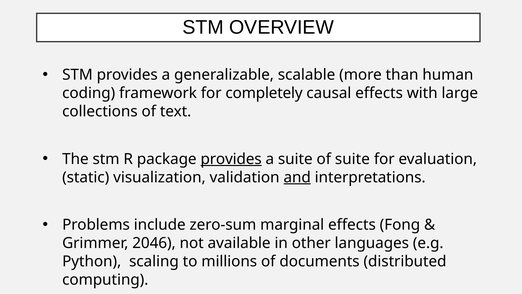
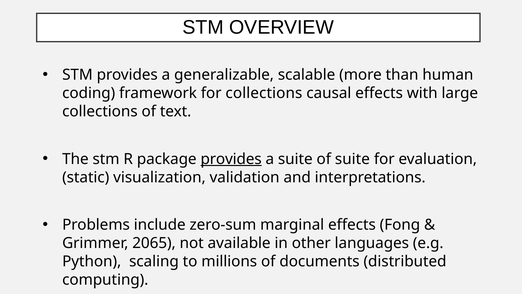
for completely: completely -> collections
and underline: present -> none
2046: 2046 -> 2065
